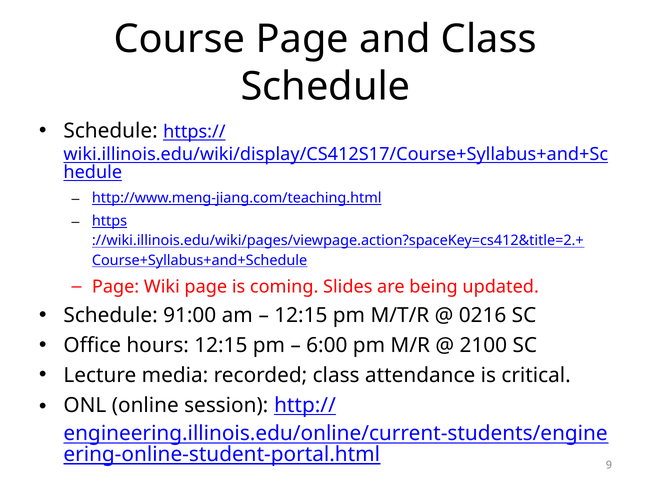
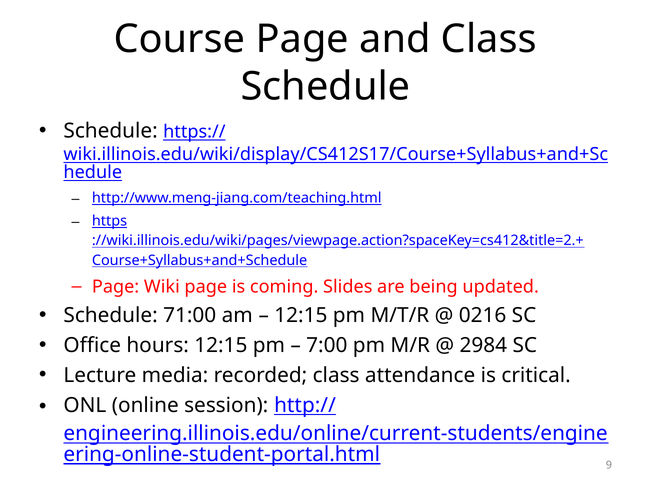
91:00: 91:00 -> 71:00
6:00: 6:00 -> 7:00
2100: 2100 -> 2984
